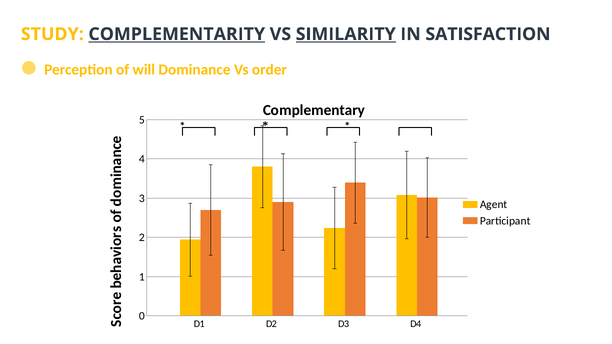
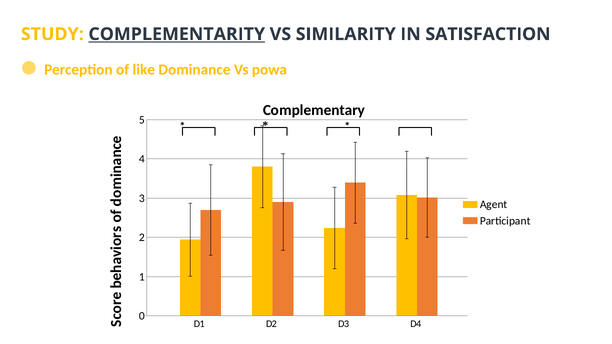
SIMILARITY underline: present -> none
will: will -> like
order: order -> powa
